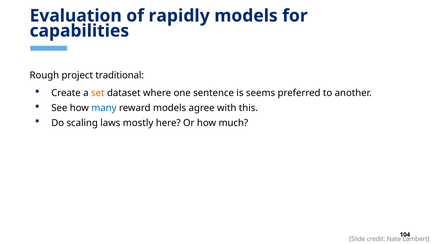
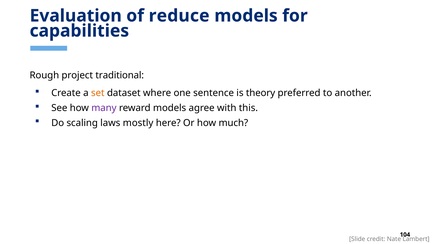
rapidly: rapidly -> reduce
seems: seems -> theory
many colour: blue -> purple
